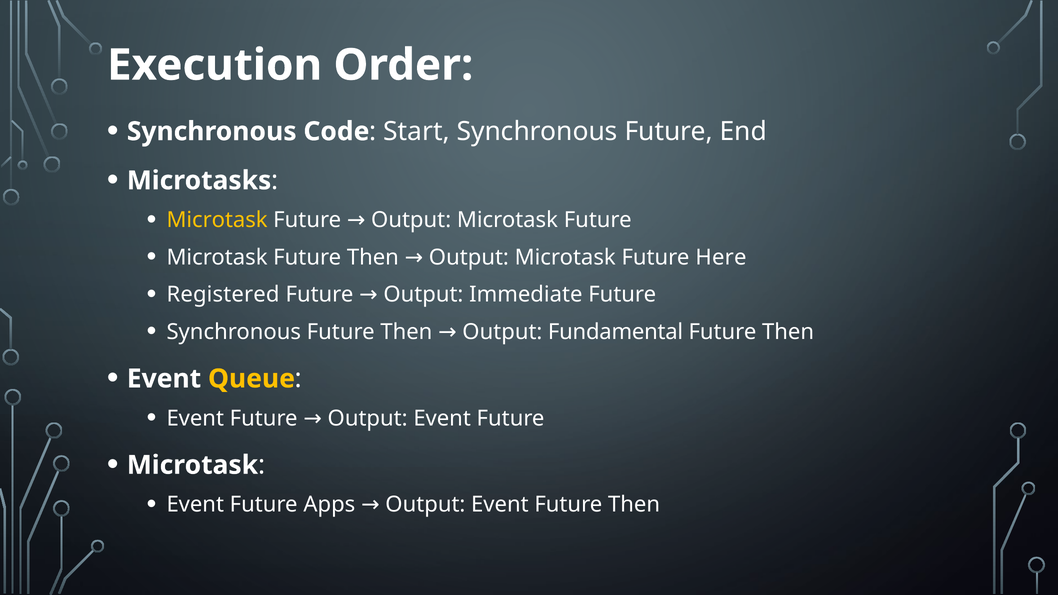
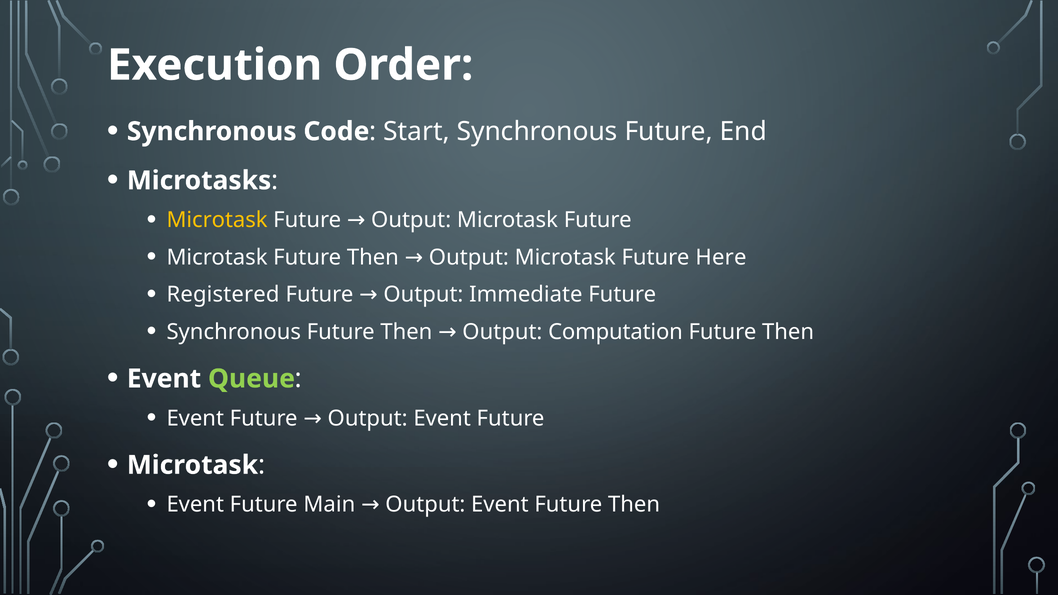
Fundamental: Fundamental -> Computation
Queue colour: yellow -> light green
Apps: Apps -> Main
